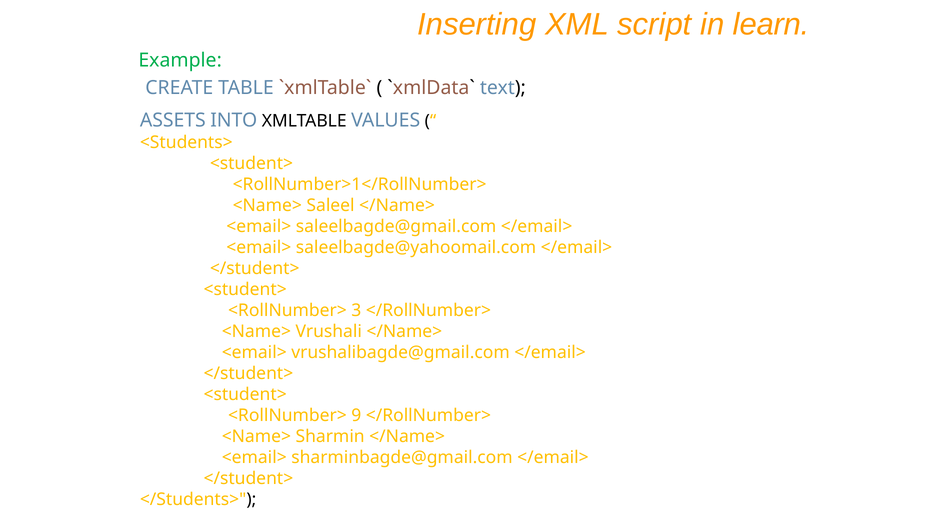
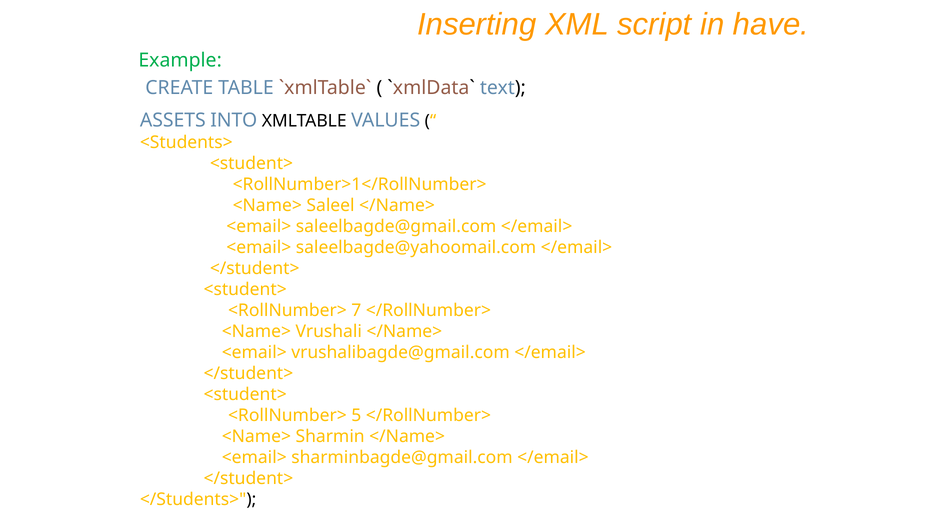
learn: learn -> have
3: 3 -> 7
9: 9 -> 5
